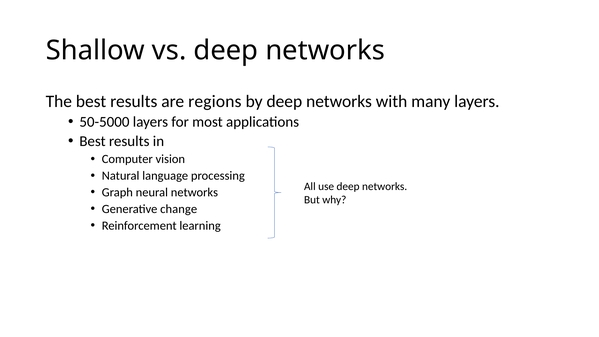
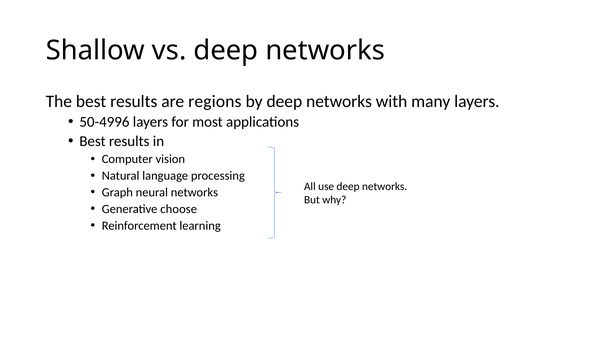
50-5000: 50-5000 -> 50-4996
change: change -> choose
